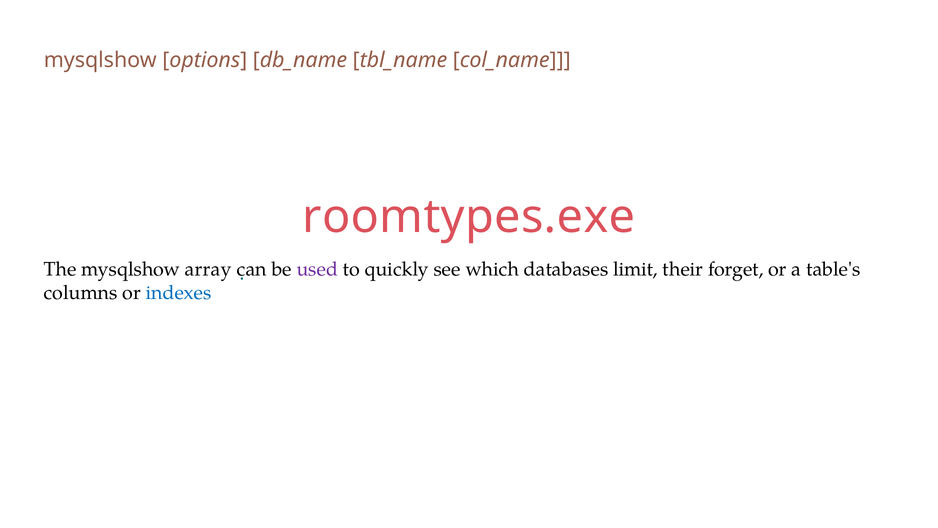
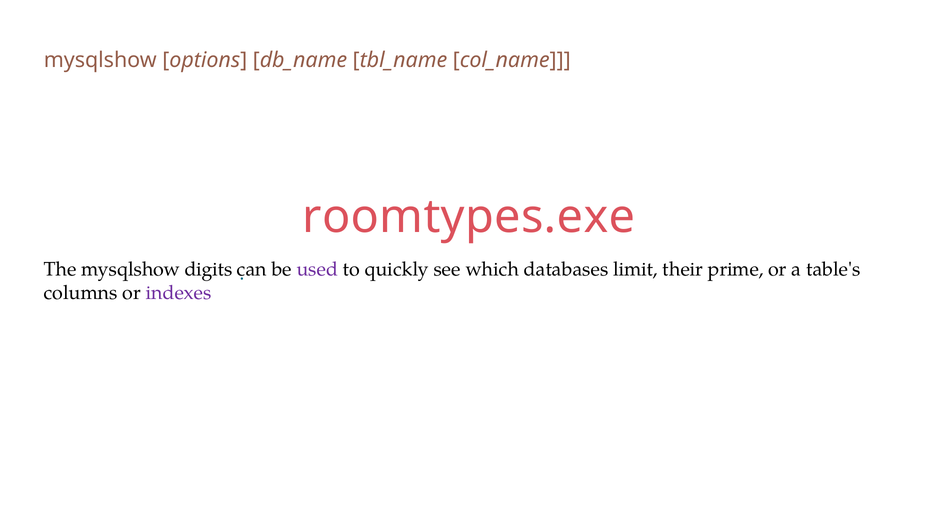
array: array -> digits
forget: forget -> prime
indexes colour: blue -> purple
